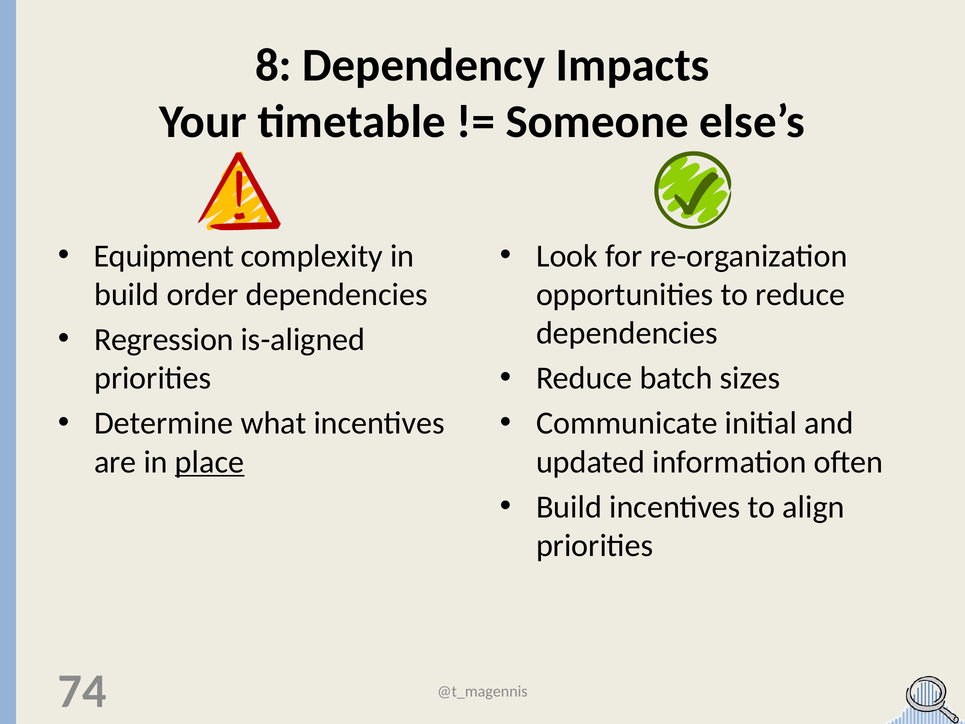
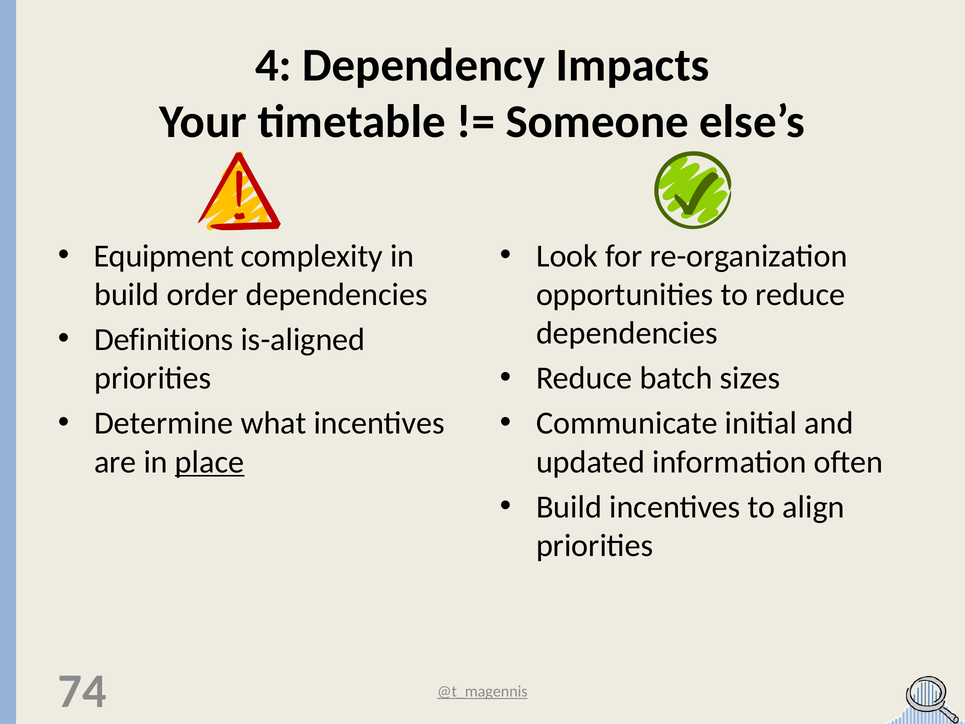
8: 8 -> 4
Regression: Regression -> Definitions
@t_magennis underline: none -> present
